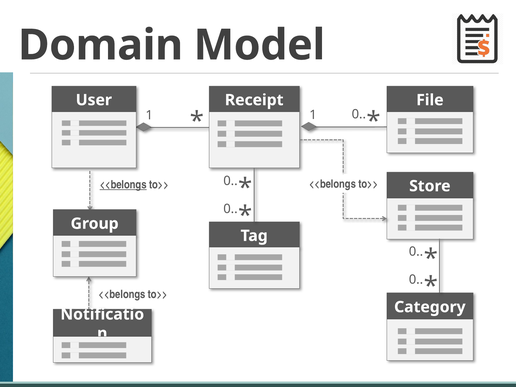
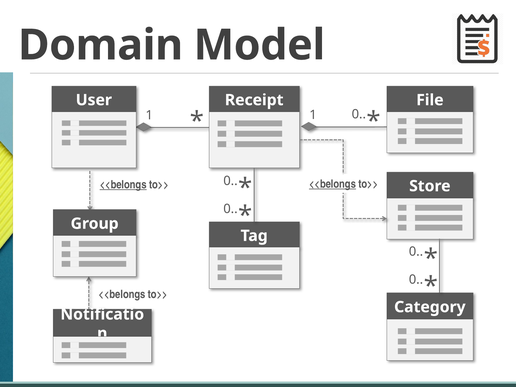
<<belongs at (333, 184) underline: none -> present
